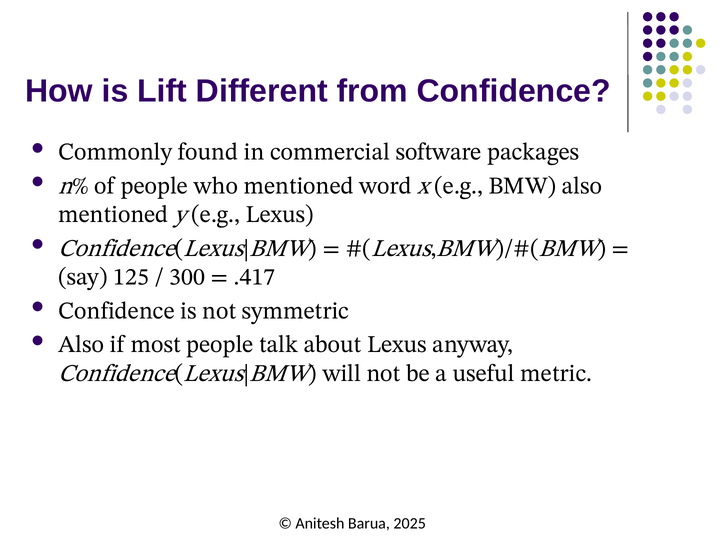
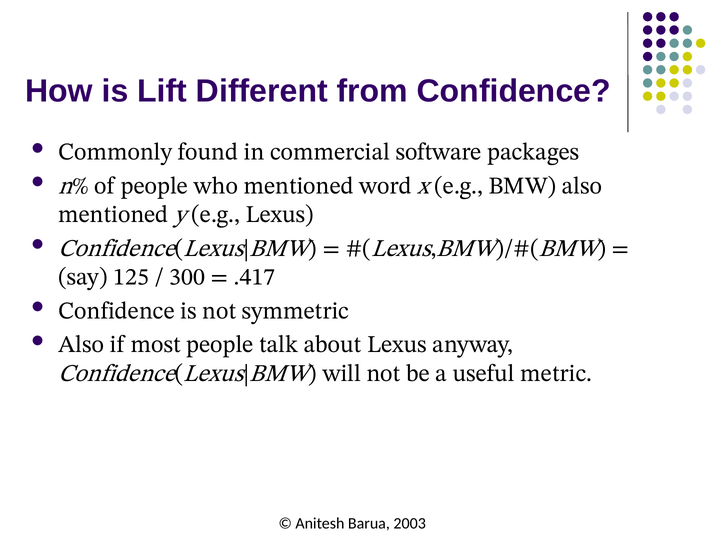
2025: 2025 -> 2003
